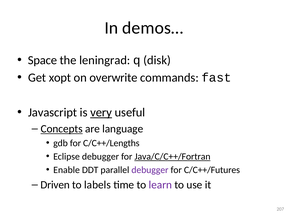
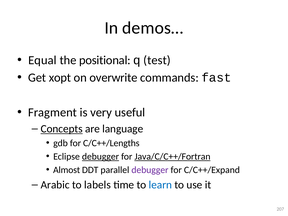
Space: Space -> Equal
leningrad: leningrad -> positional
disk: disk -> test
Javascript: Javascript -> Fragment
very underline: present -> none
debugger at (101, 157) underline: none -> present
Enable: Enable -> Almost
C/C++/Futures: C/C++/Futures -> C/C++/Expand
Driven: Driven -> Arabic
learn colour: purple -> blue
